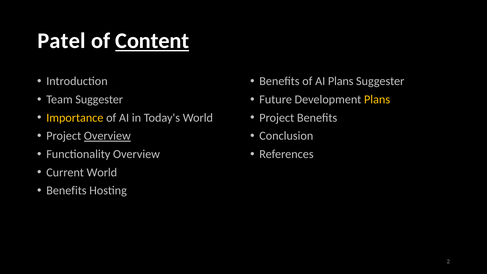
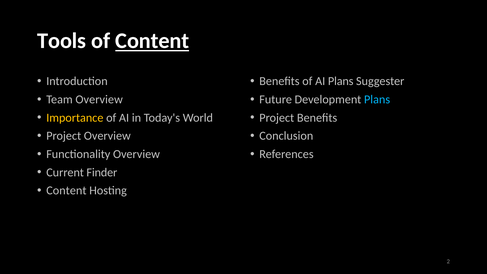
Patel: Patel -> Tools
Team Suggester: Suggester -> Overview
Plans at (377, 99) colour: yellow -> light blue
Overview at (107, 136) underline: present -> none
Current World: World -> Finder
Benefits at (66, 191): Benefits -> Content
